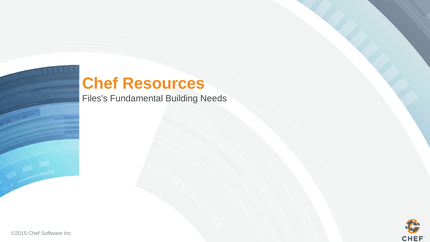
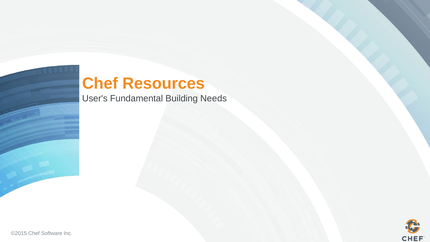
Files's: Files's -> User's
